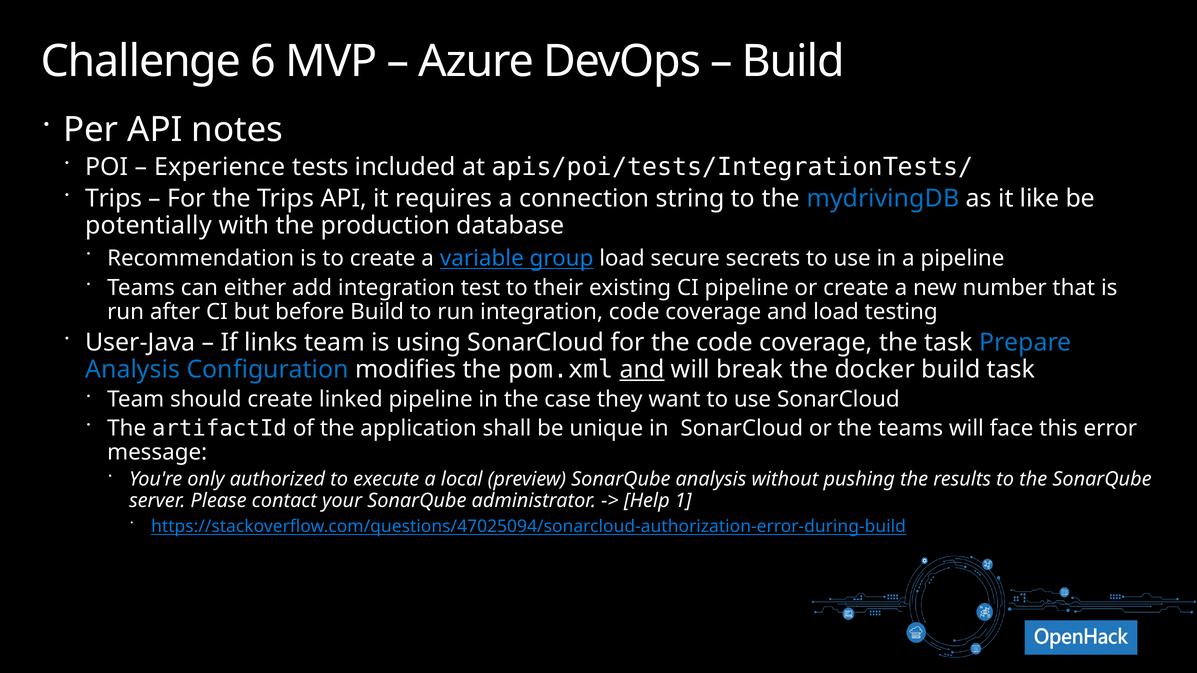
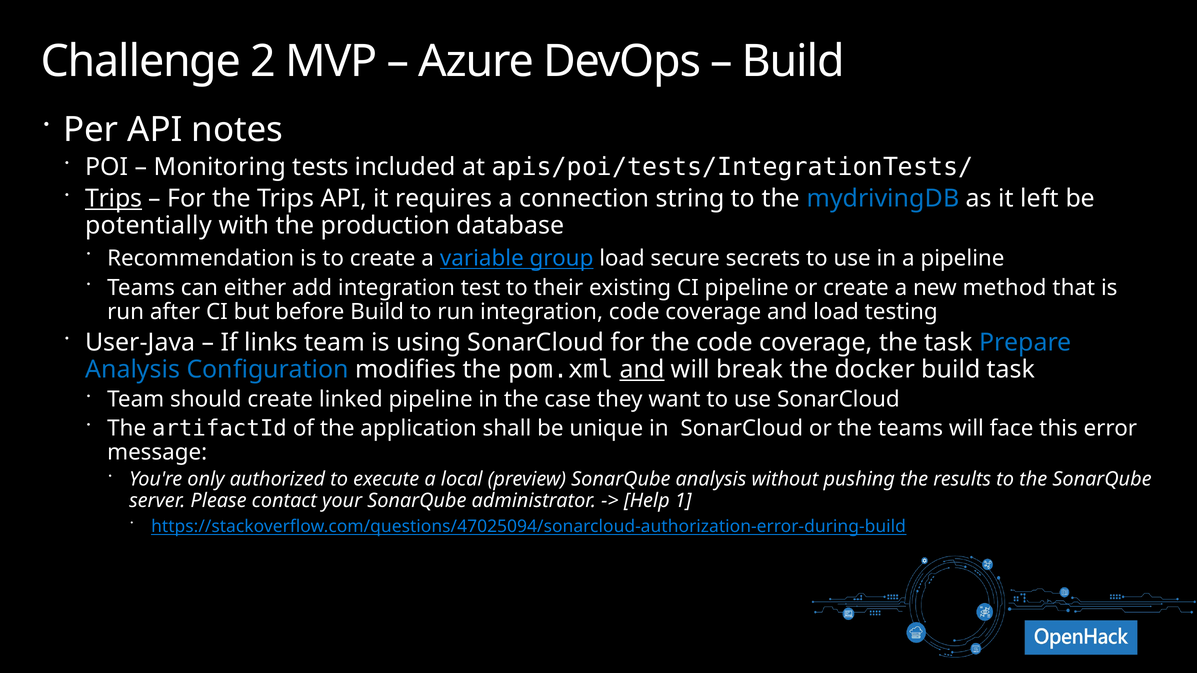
6: 6 -> 2
Experience: Experience -> Monitoring
Trips at (114, 199) underline: none -> present
like: like -> left
number: number -> method
